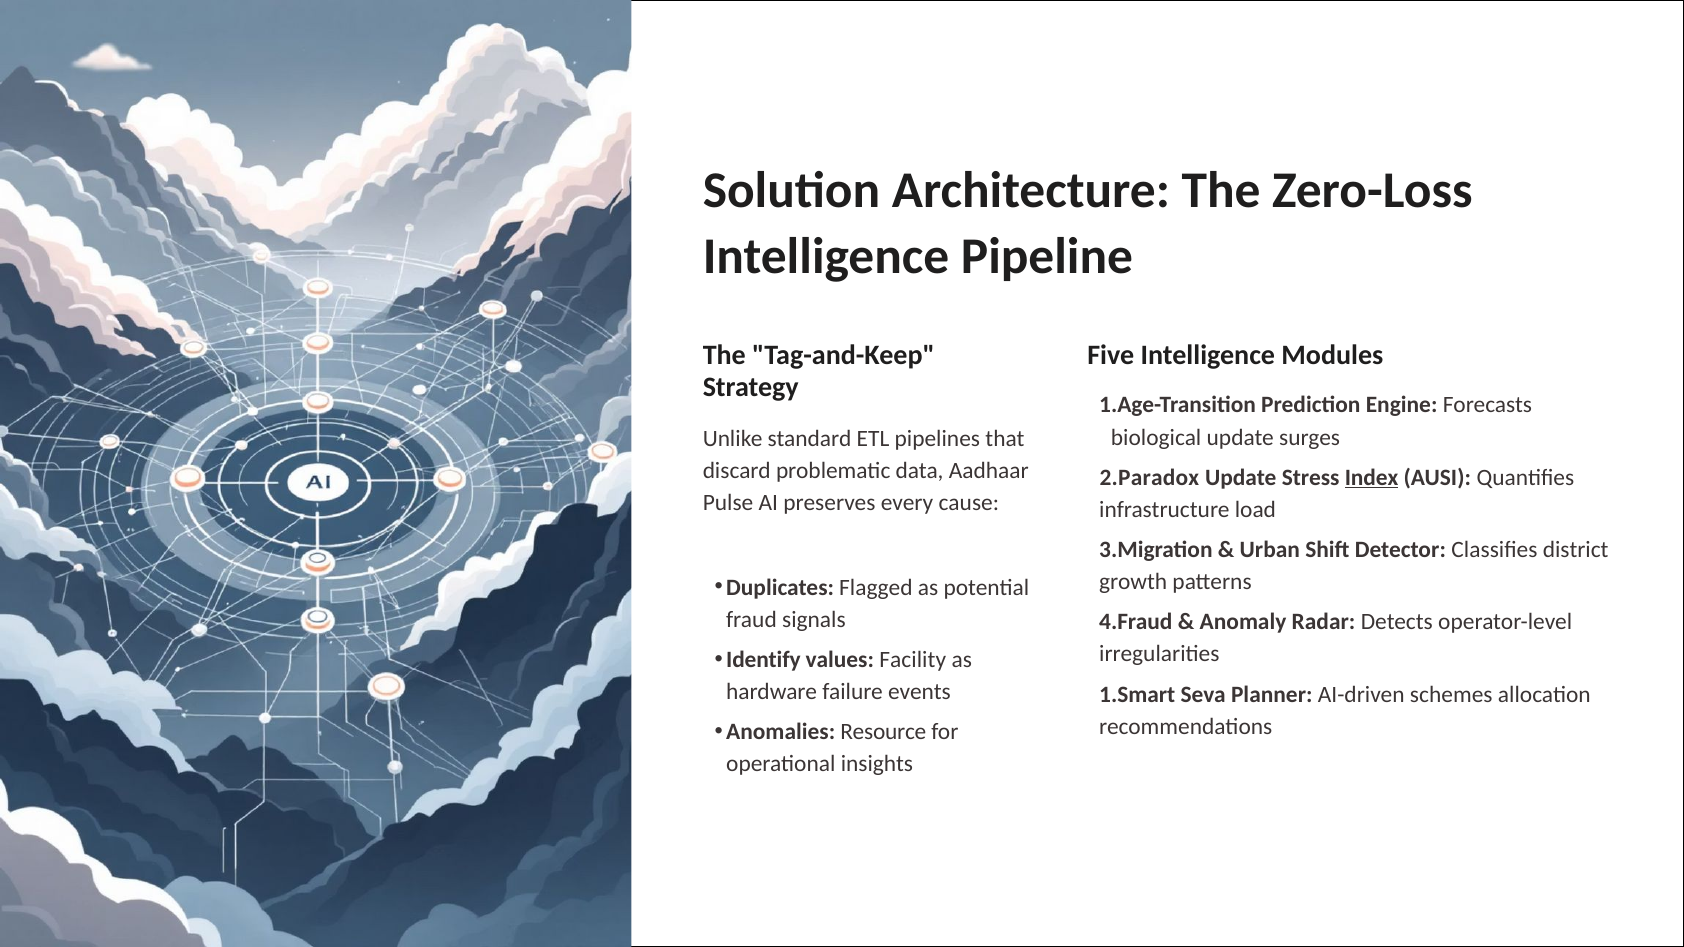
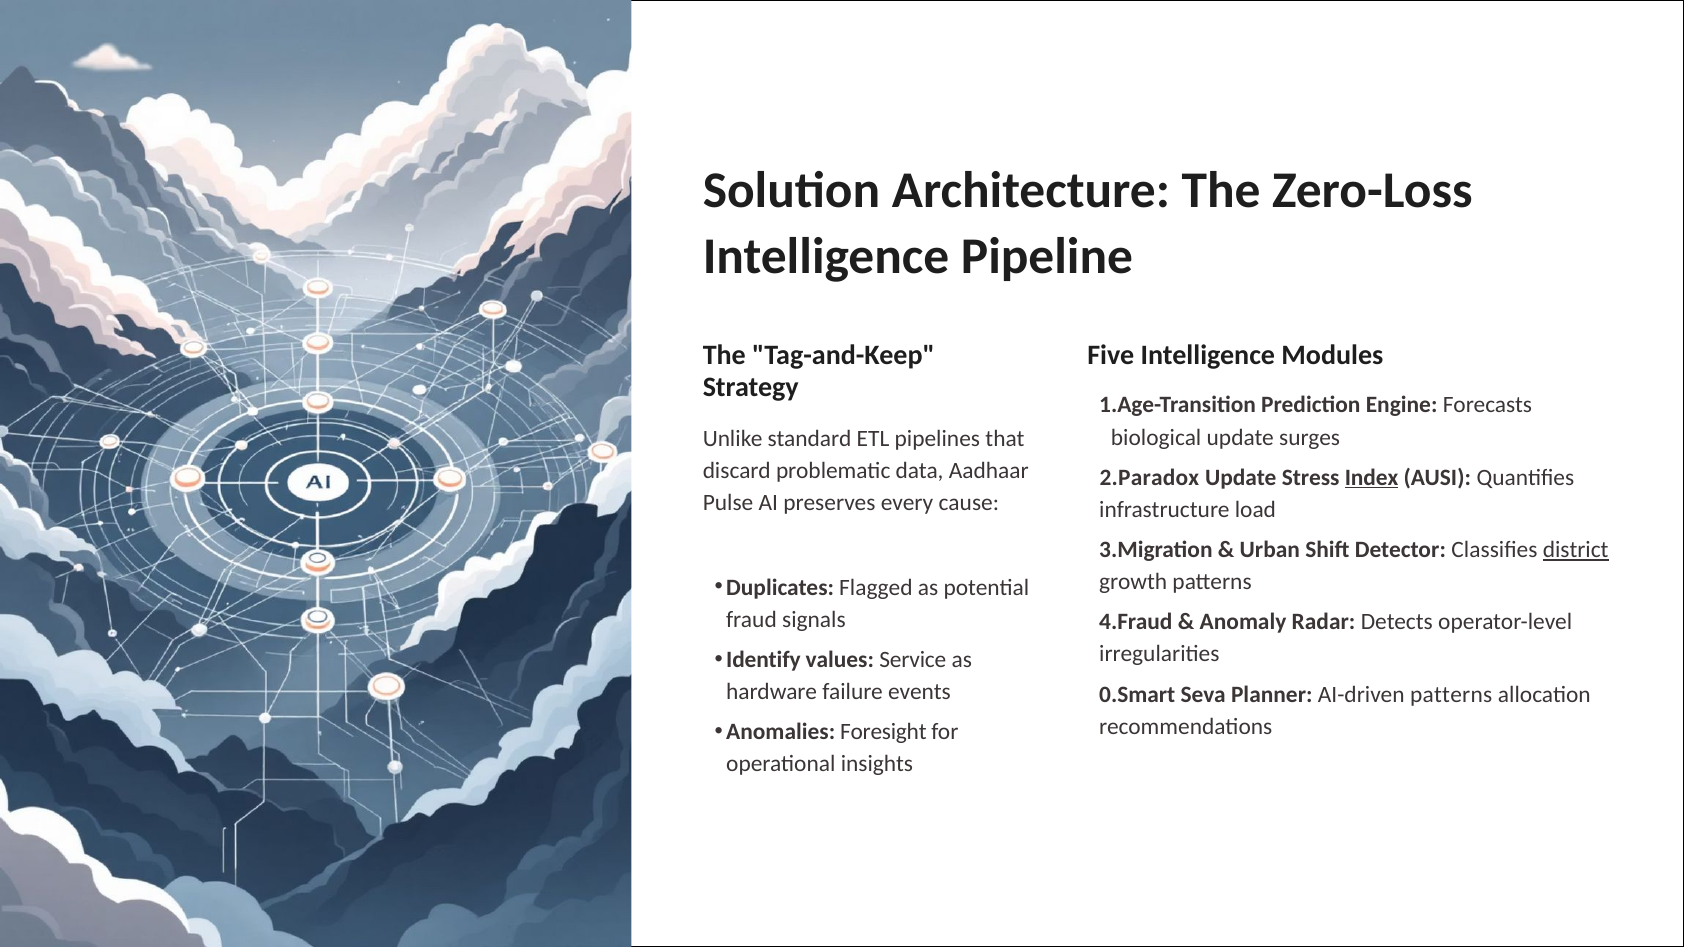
district underline: none -> present
Facility: Facility -> Service
1.Smart: 1.Smart -> 0.Smart
AI-driven schemes: schemes -> patterns
Resource: Resource -> Foresight
